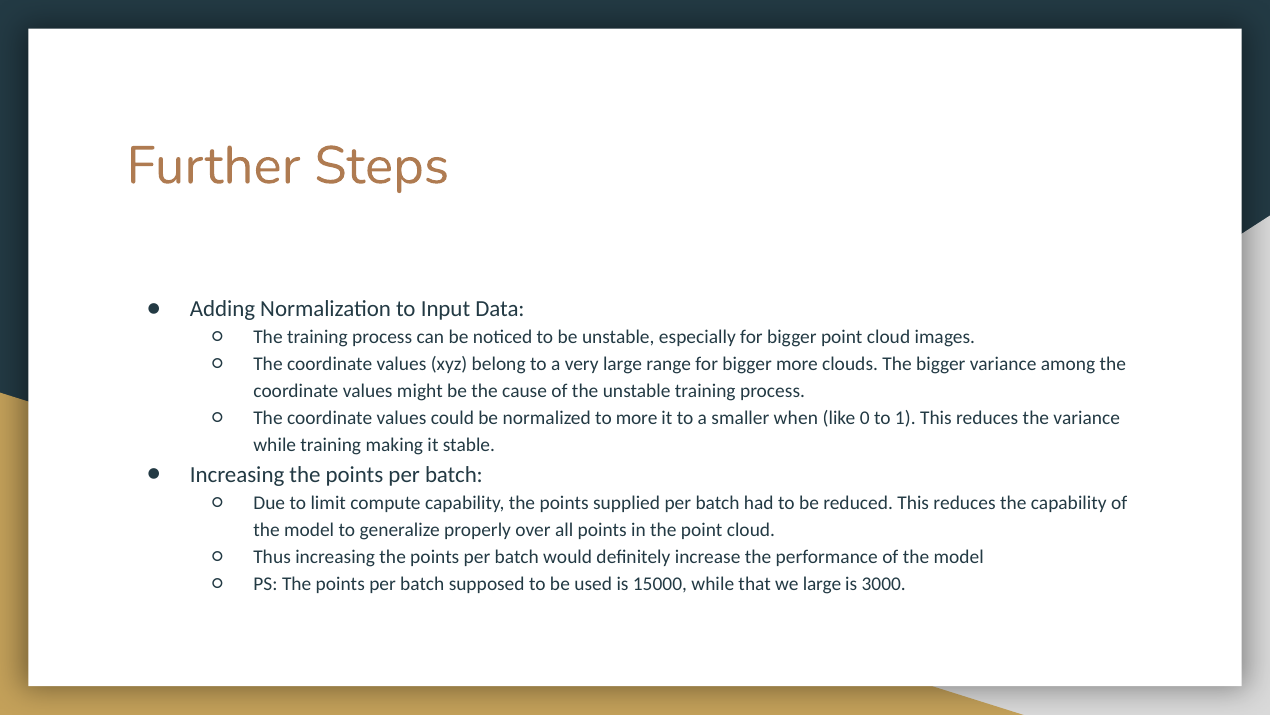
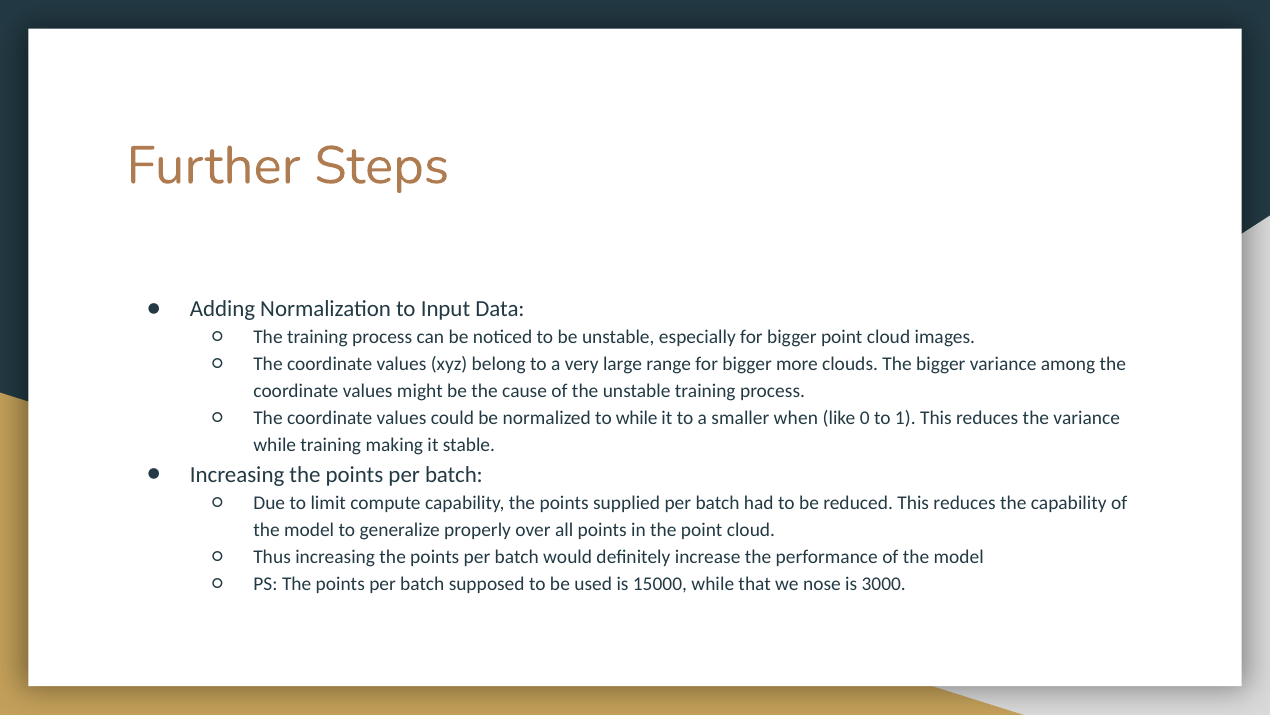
to more: more -> while
we large: large -> nose
